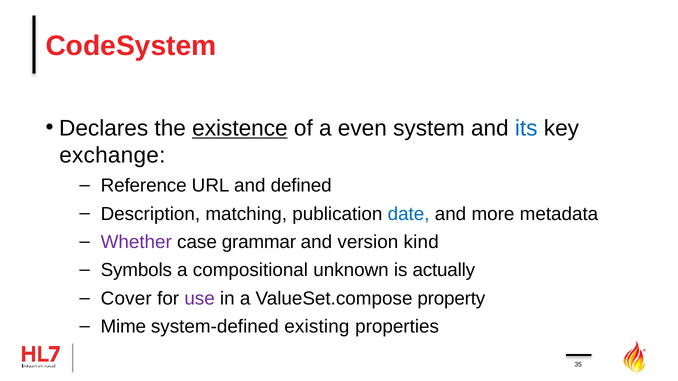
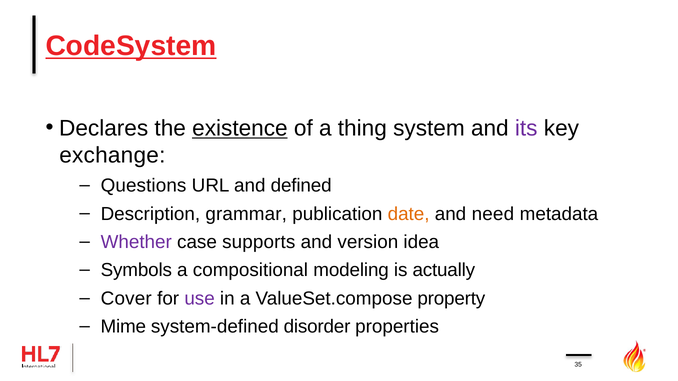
CodeSystem underline: none -> present
even: even -> thing
its colour: blue -> purple
Reference: Reference -> Questions
matching: matching -> grammar
date colour: blue -> orange
more: more -> need
grammar: grammar -> supports
kind: kind -> idea
unknown: unknown -> modeling
existing: existing -> disorder
